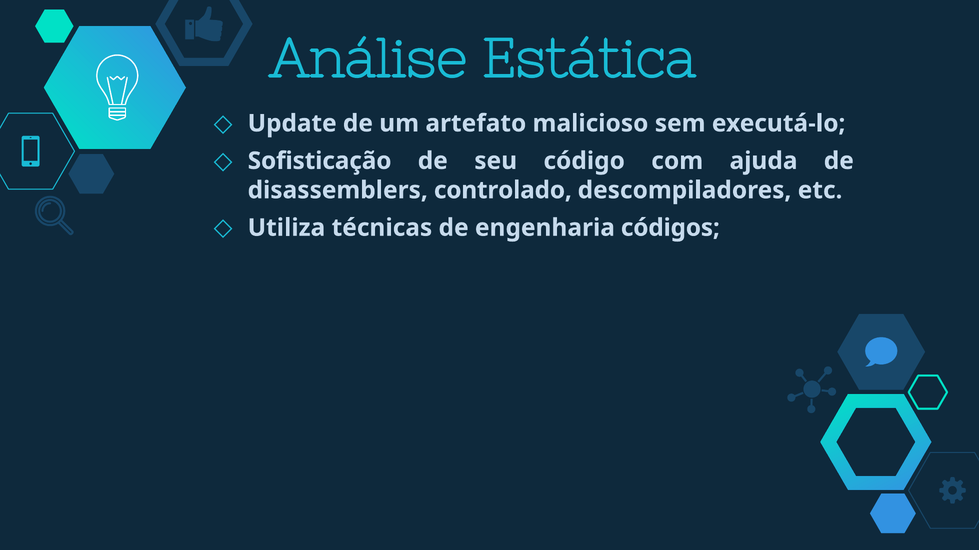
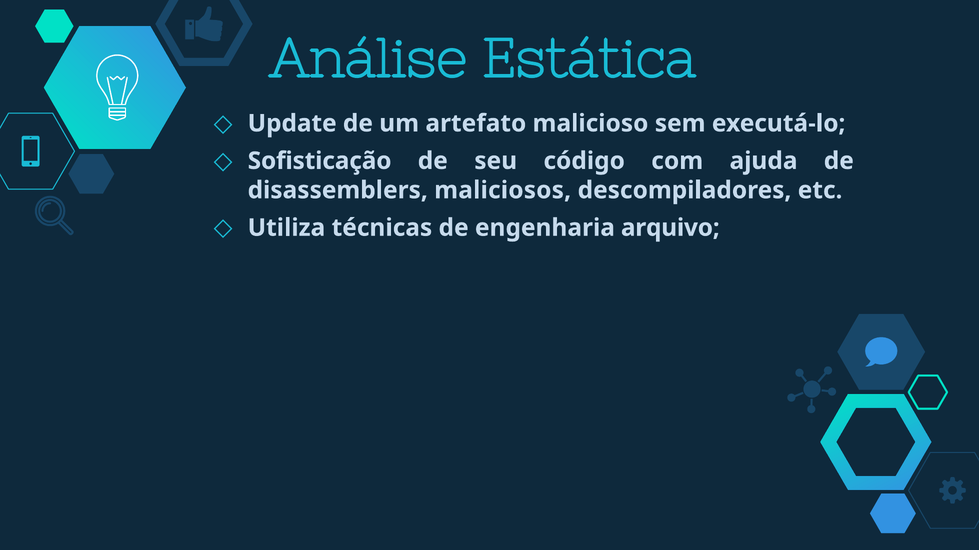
controlado: controlado -> maliciosos
códigos: códigos -> arquivo
